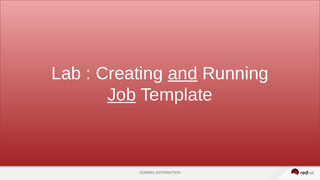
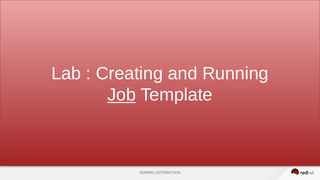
and underline: present -> none
